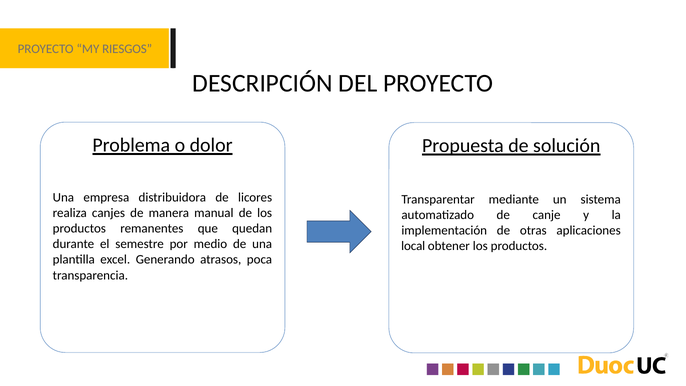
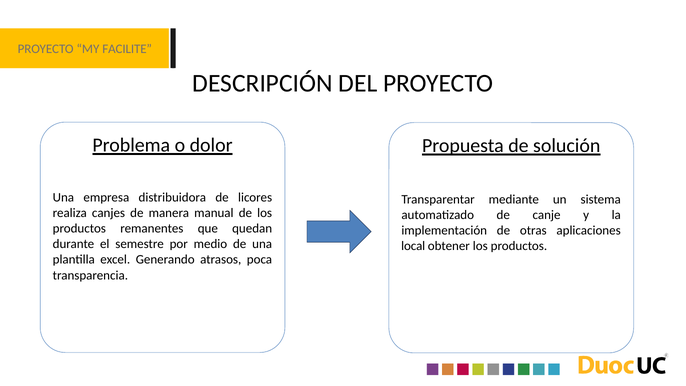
RIESGOS: RIESGOS -> FACILITE
